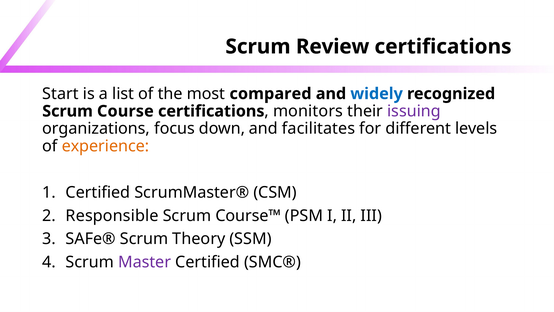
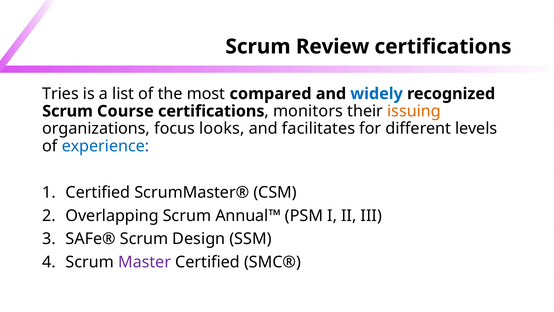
Start: Start -> Tries
issuing colour: purple -> orange
down: down -> looks
experience colour: orange -> blue
Responsible: Responsible -> Overlapping
Course™: Course™ -> Annual™
Theory: Theory -> Design
